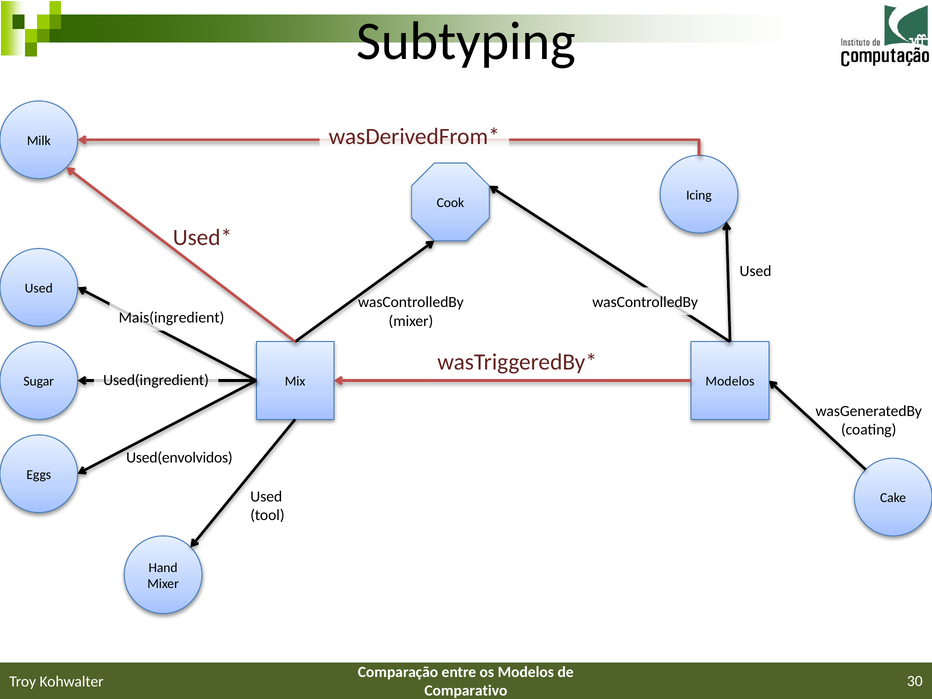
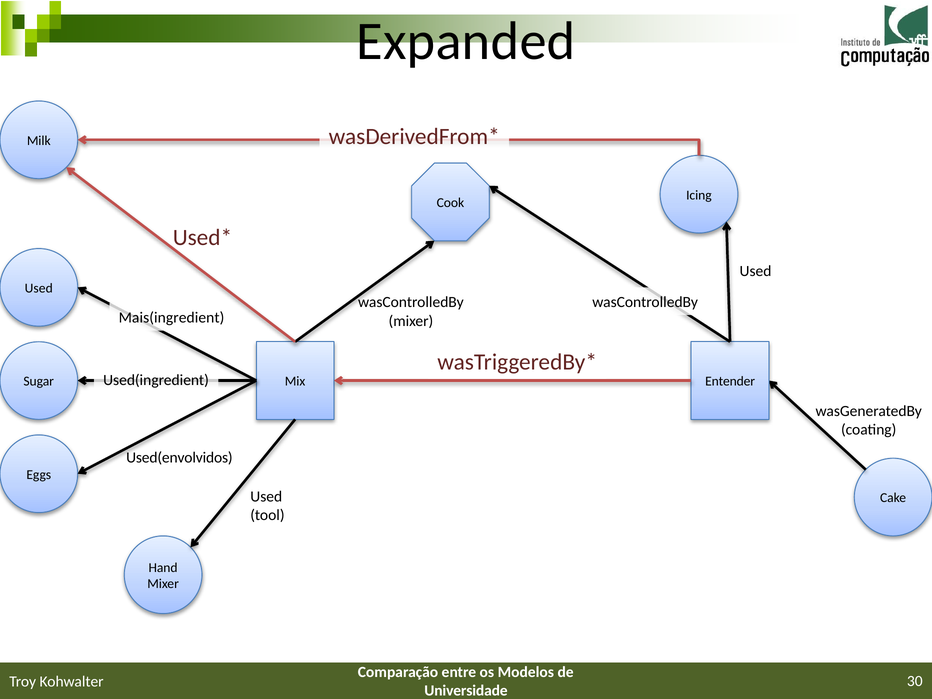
Subtyping: Subtyping -> Expanded
Used(ingredient Modelos: Modelos -> Entender
Comparativo: Comparativo -> Universidade
